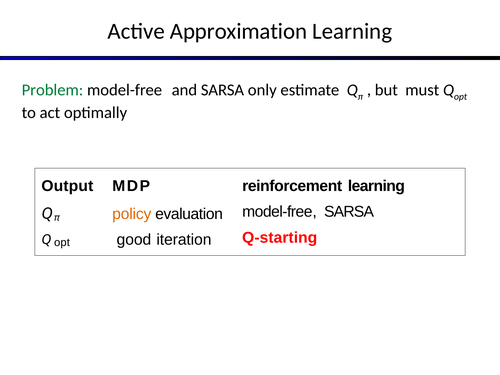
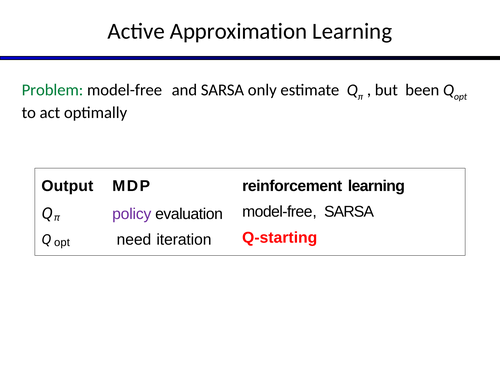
must: must -> been
policy colour: orange -> purple
good: good -> need
